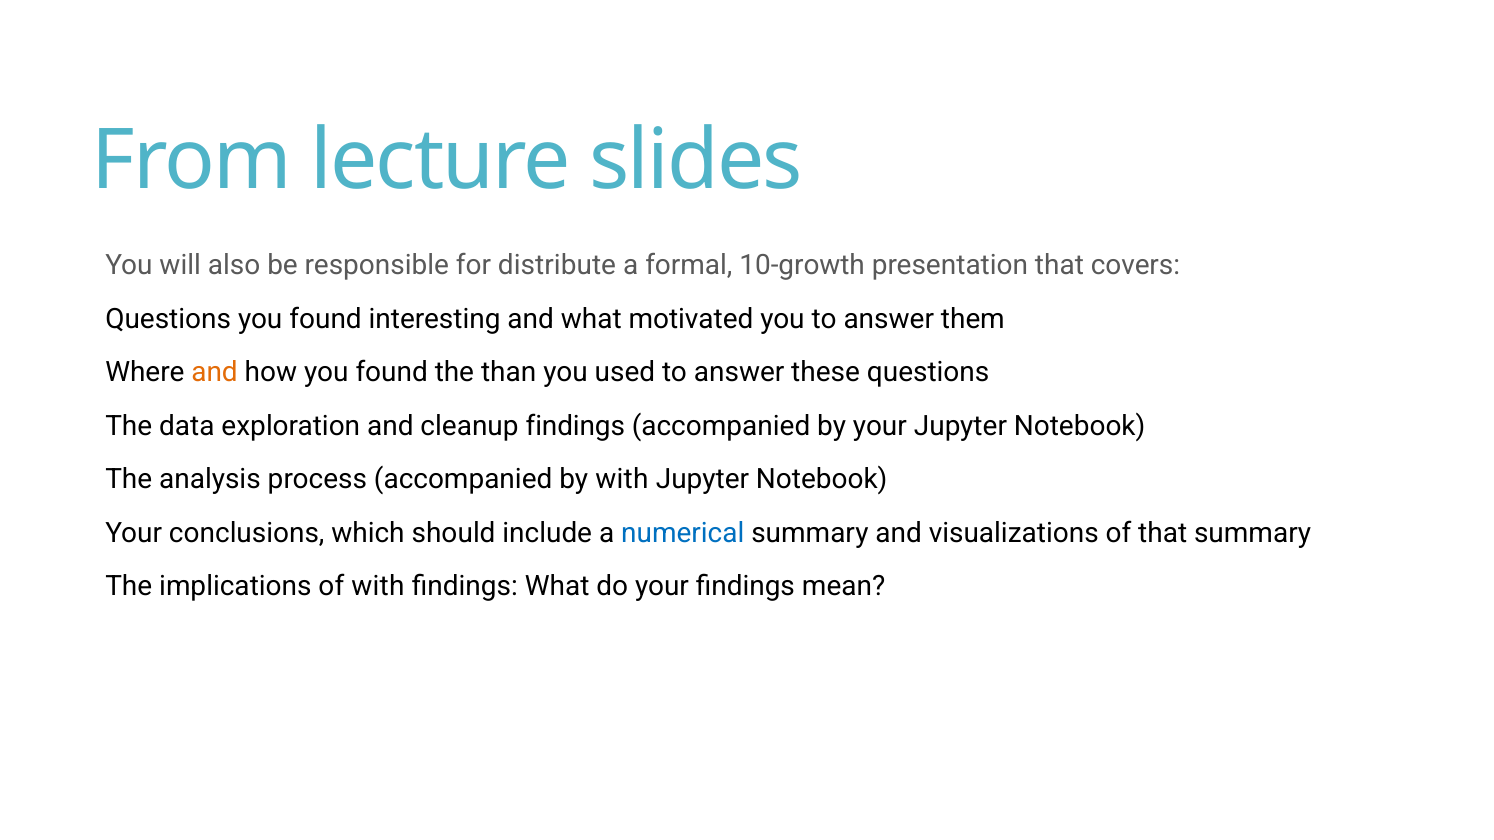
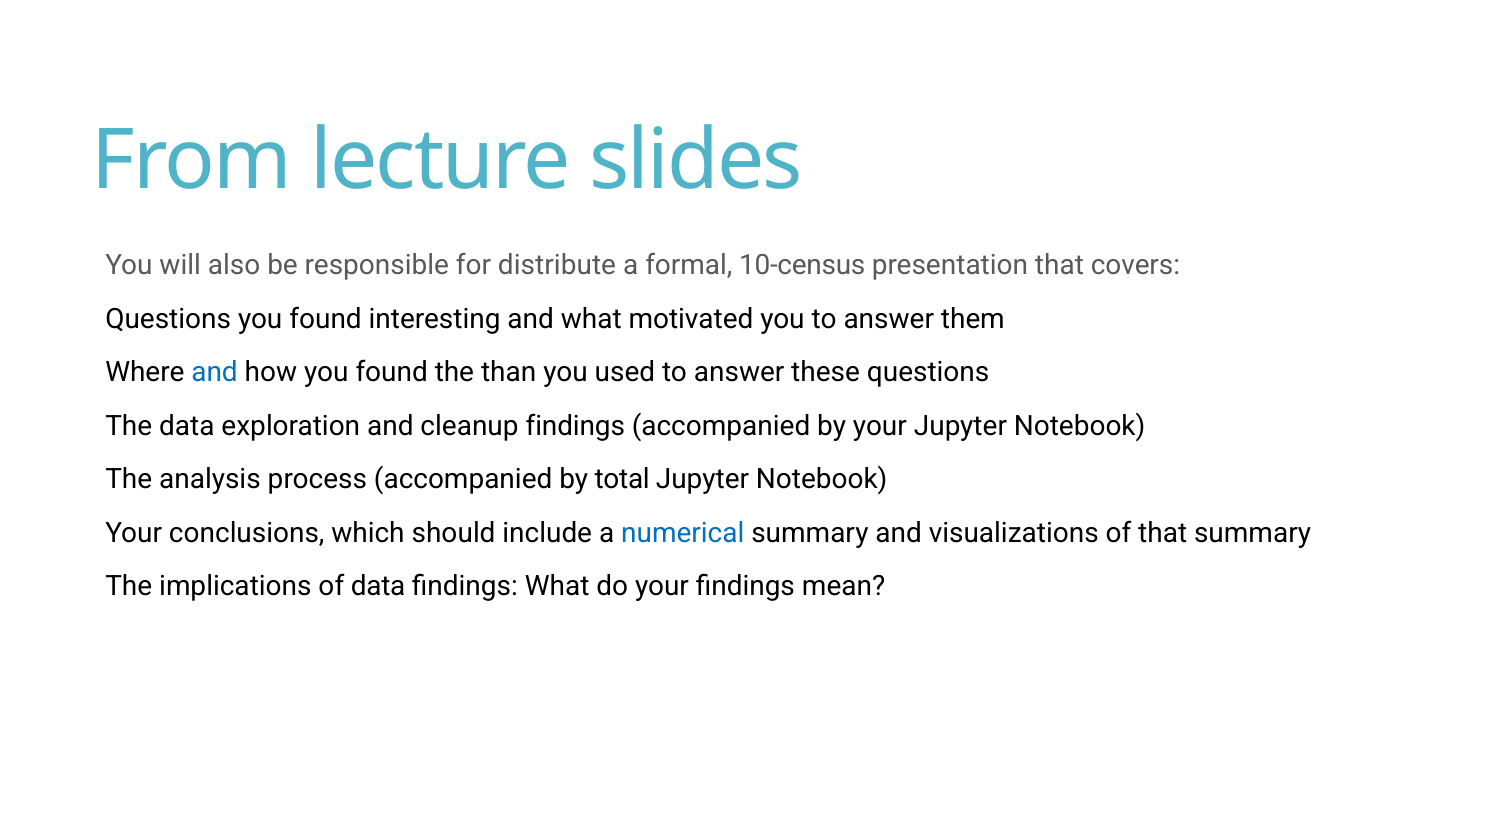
10-growth: 10-growth -> 10-census
and at (215, 373) colour: orange -> blue
by with: with -> total
of with: with -> data
